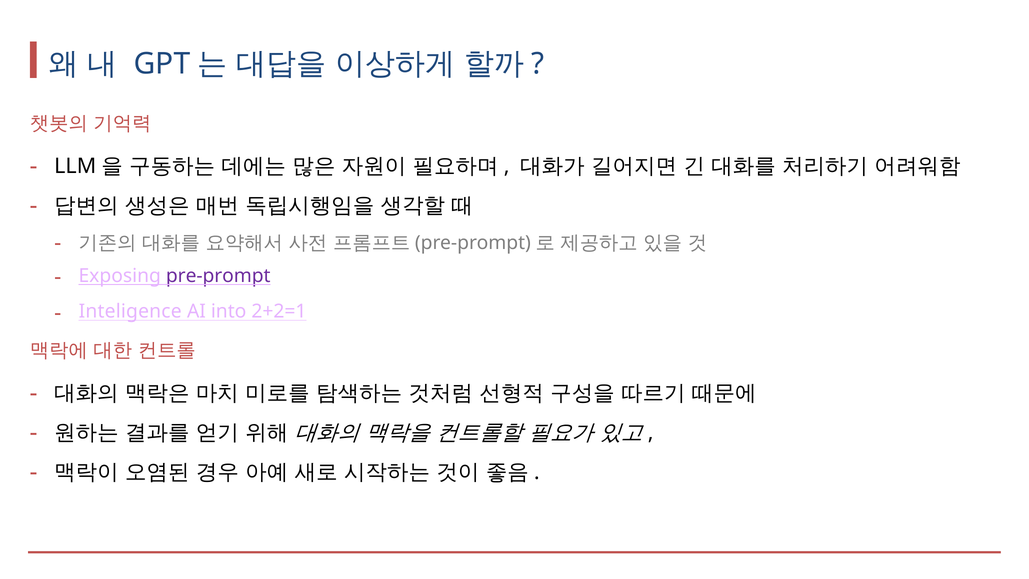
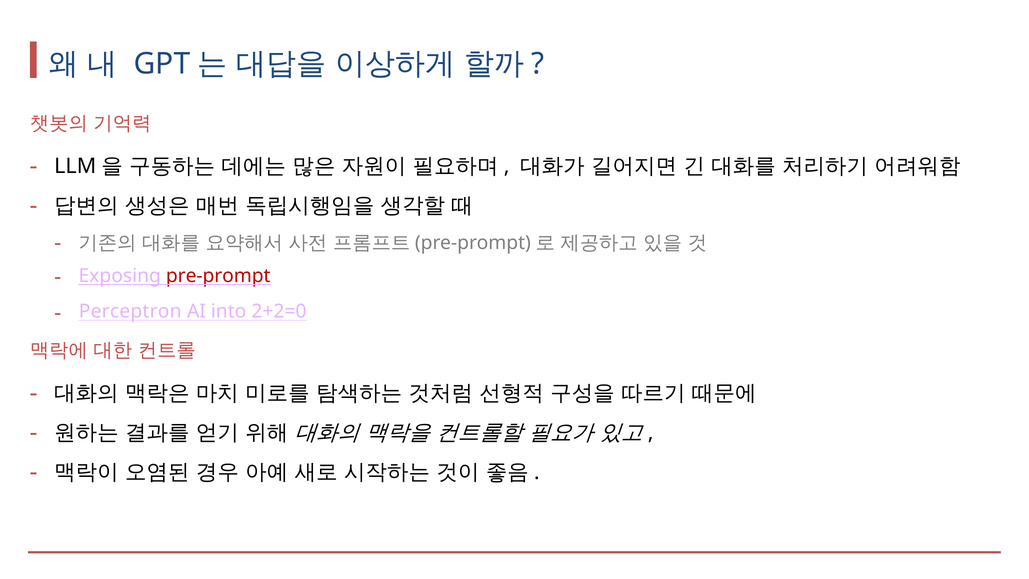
pre-prompt colour: purple -> red
Inteligence: Inteligence -> Perceptron
2+2=1: 2+2=1 -> 2+2=0
